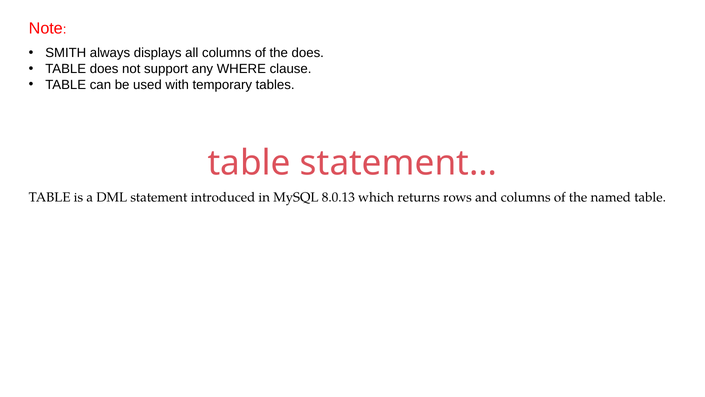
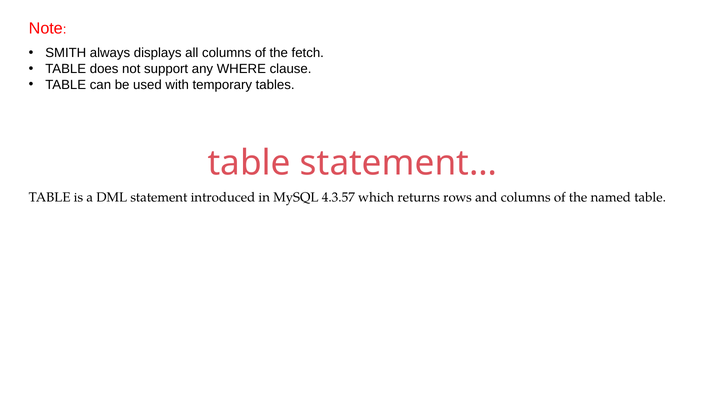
the does: does -> fetch
8.0.13: 8.0.13 -> 4.3.57
